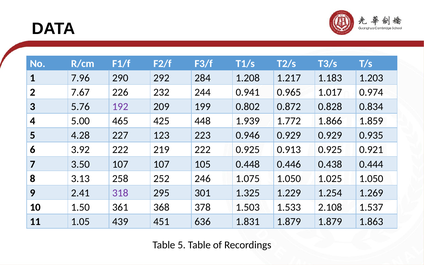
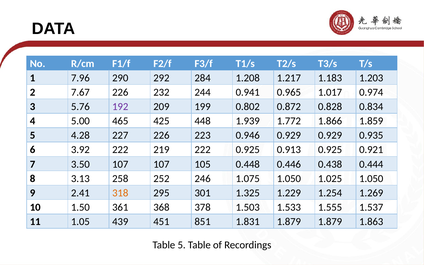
227 123: 123 -> 226
318 colour: purple -> orange
2.108: 2.108 -> 1.555
636: 636 -> 851
